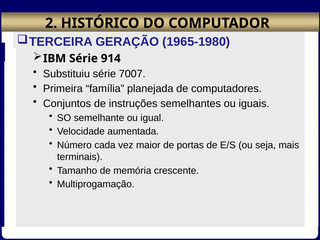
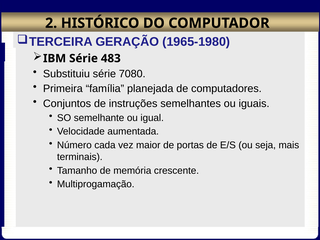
914: 914 -> 483
7007: 7007 -> 7080
